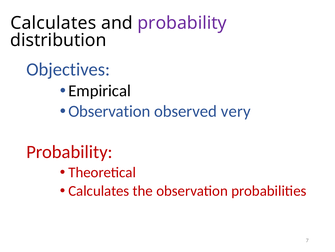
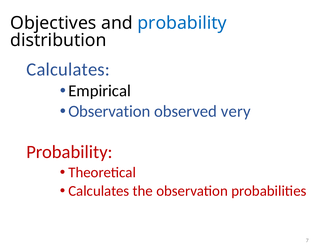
Calculates at (53, 23): Calculates -> Objectives
probability at (182, 23) colour: purple -> blue
Objectives at (68, 69): Objectives -> Calculates
